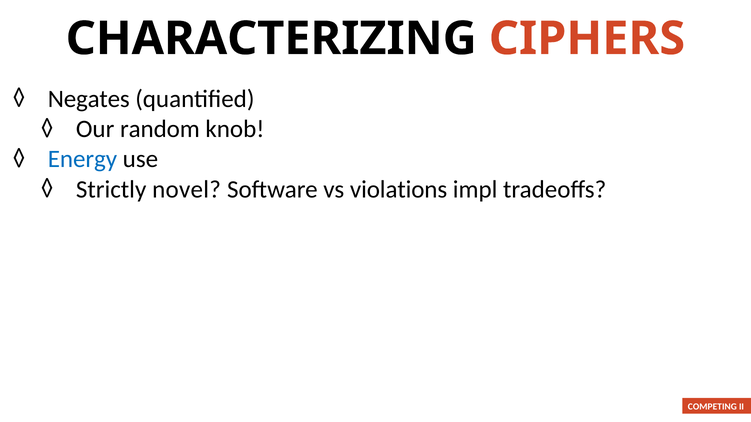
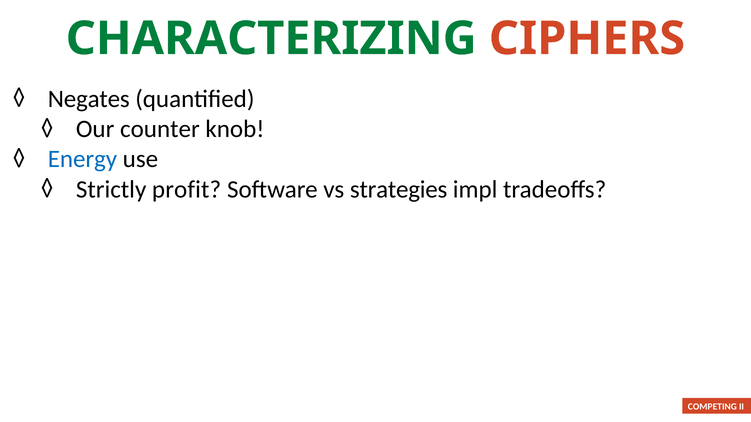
CHARACTERIZING colour: black -> green
random: random -> counter
novel: novel -> profit
violations: violations -> strategies
